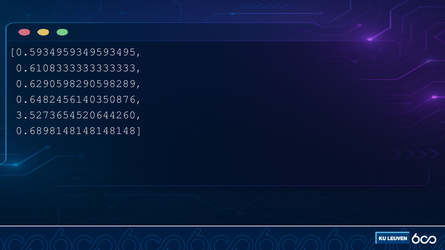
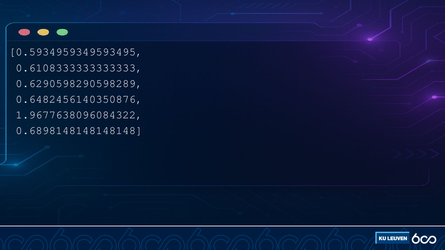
3.5273654520644260: 3.5273654520644260 -> 1.9677638096084322
